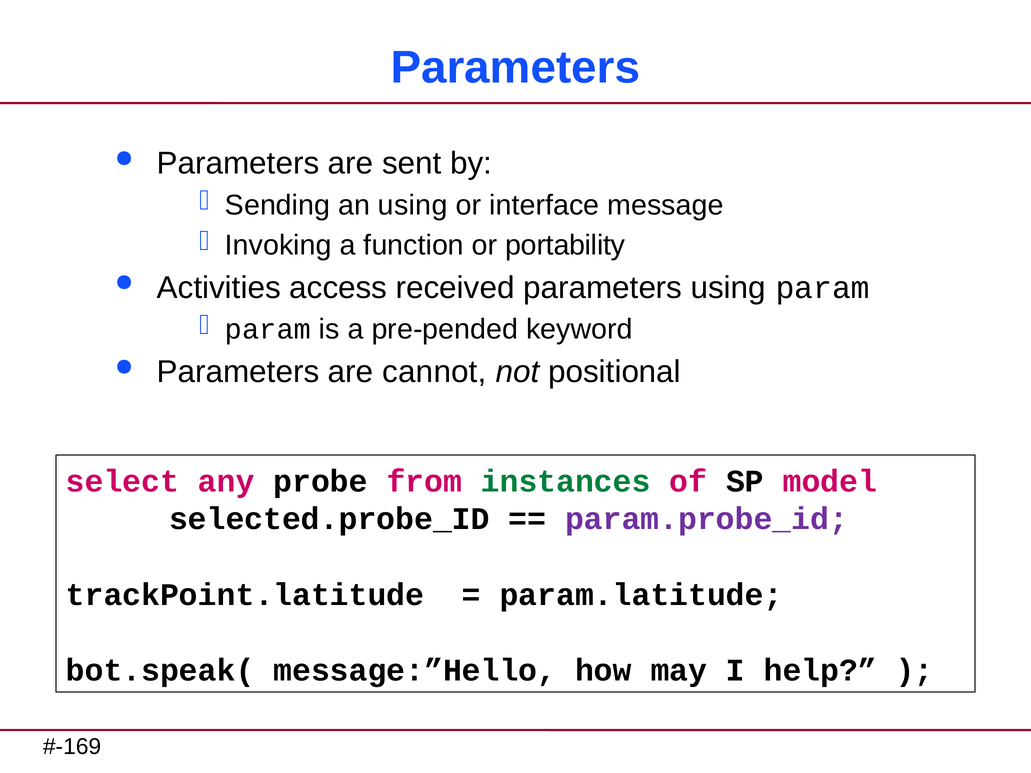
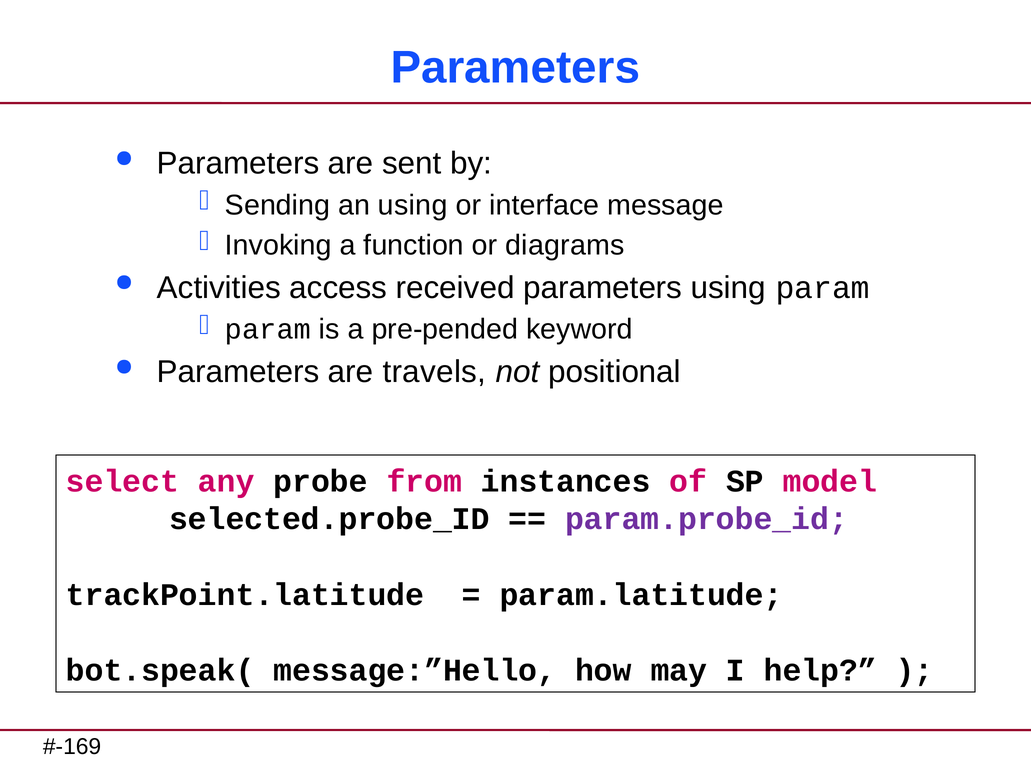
portability: portability -> diagrams
cannot: cannot -> travels
instances colour: green -> black
